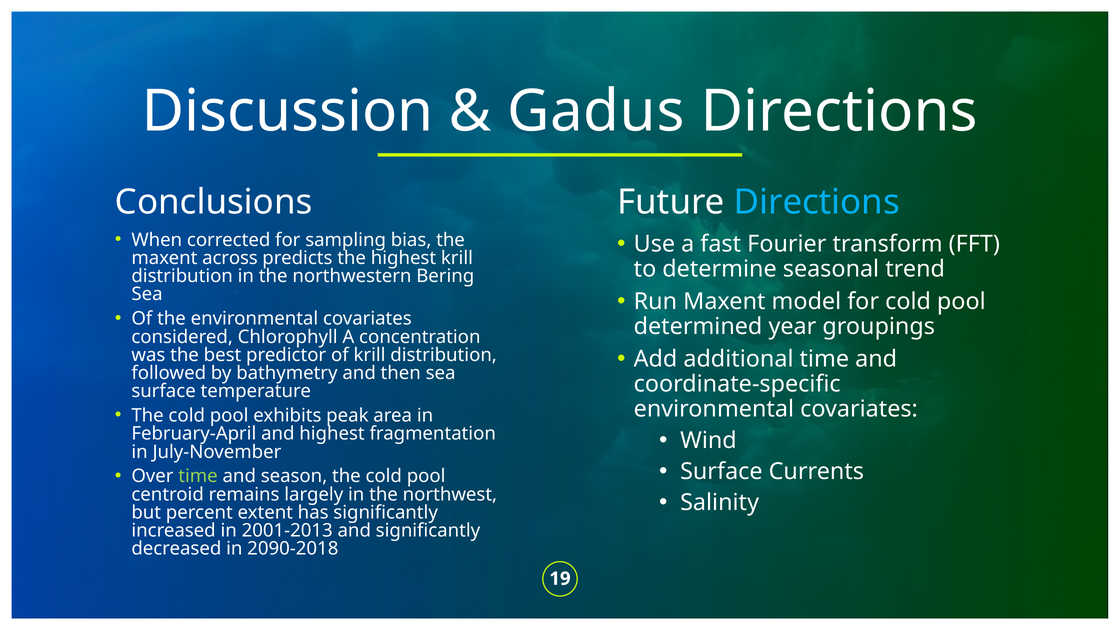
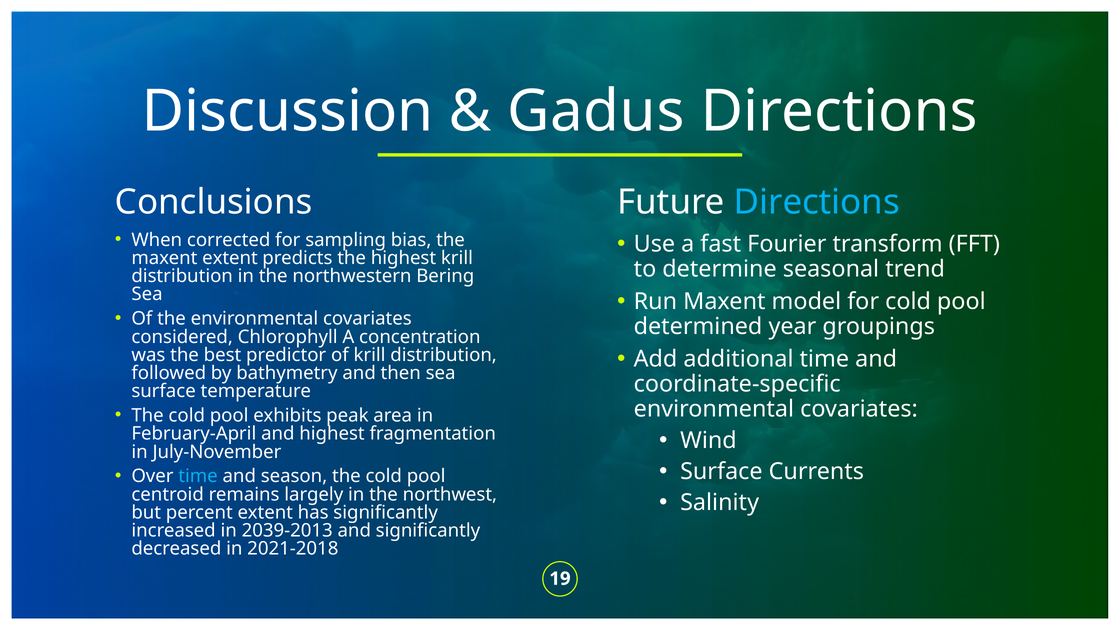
maxent across: across -> extent
time at (198, 476) colour: light green -> light blue
2001-2013: 2001-2013 -> 2039-2013
2090-2018: 2090-2018 -> 2021-2018
